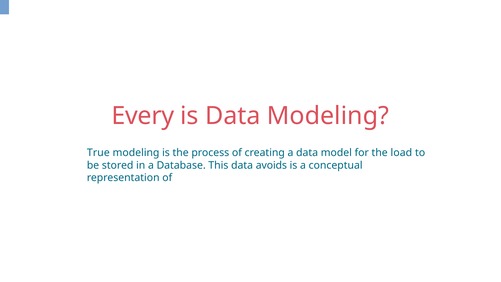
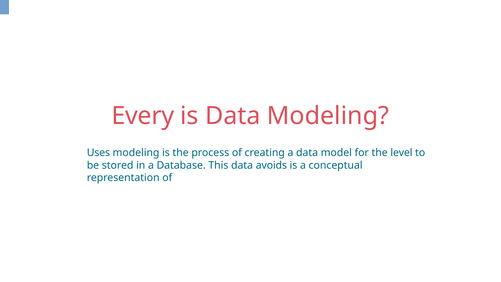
True: True -> Uses
load: load -> level
